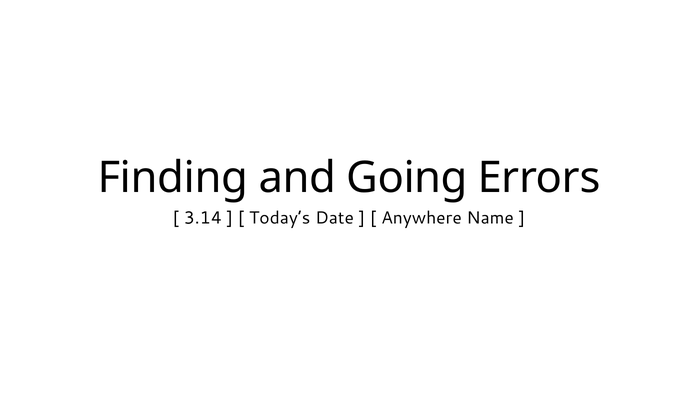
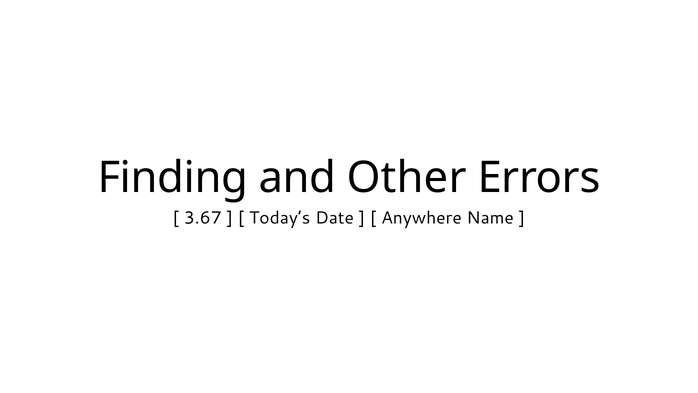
Going: Going -> Other
3.14: 3.14 -> 3.67
